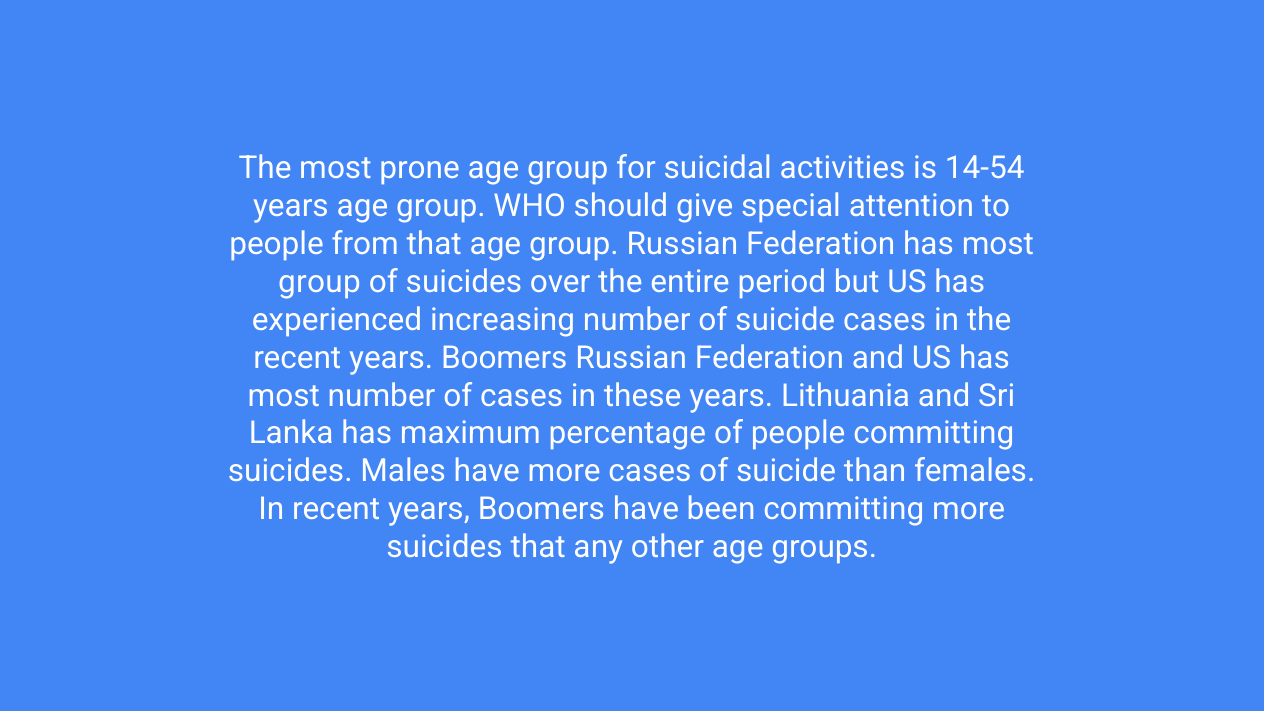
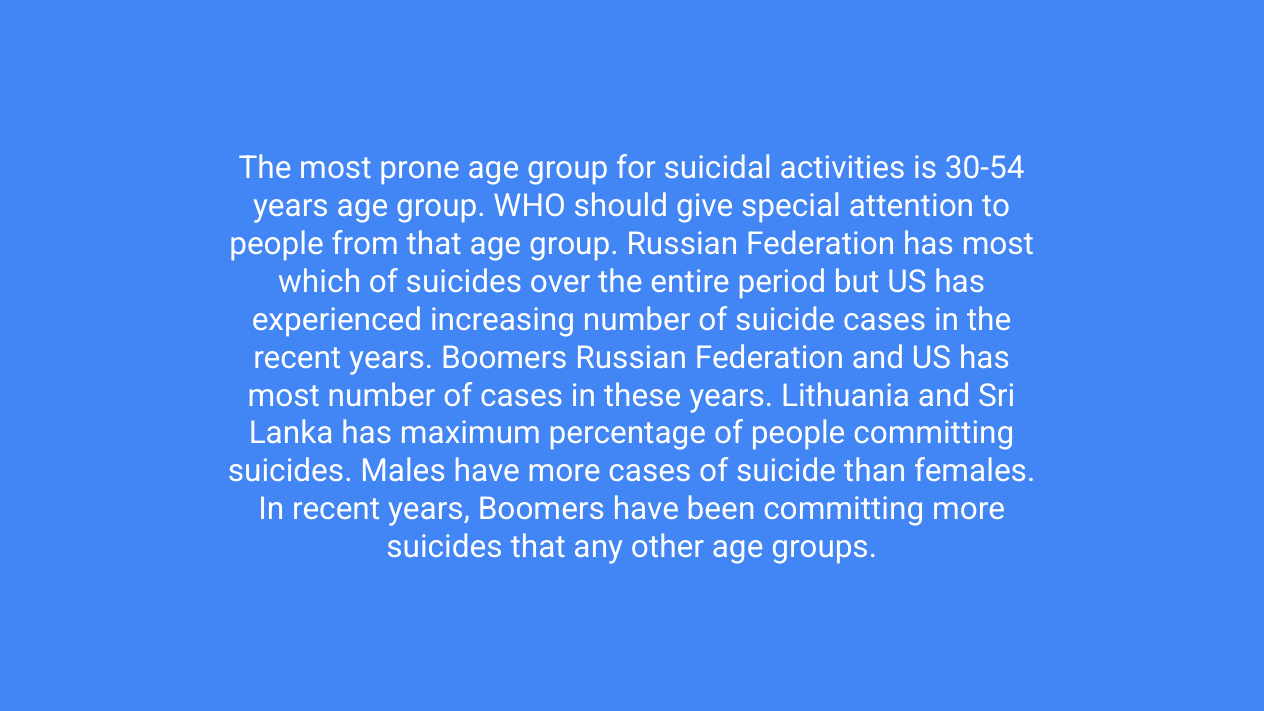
14-54: 14-54 -> 30-54
group at (320, 282): group -> which
